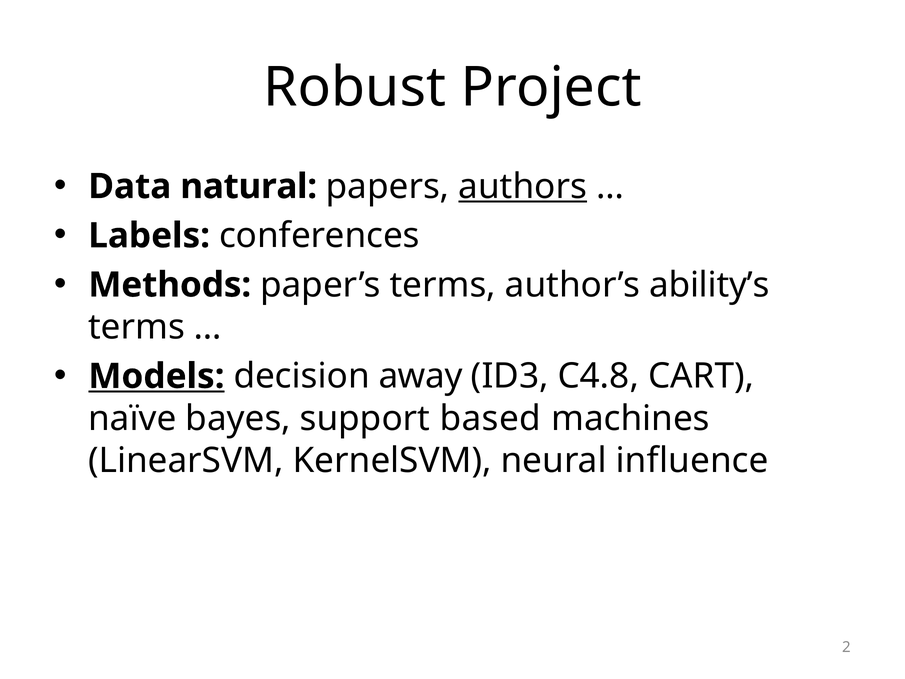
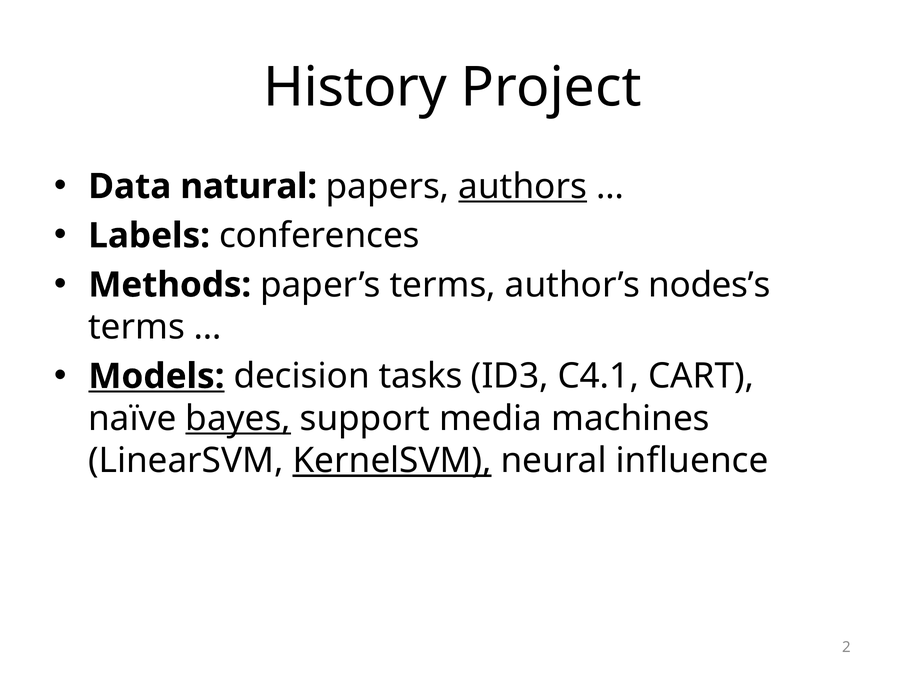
Robust: Robust -> History
ability’s: ability’s -> nodes’s
away: away -> tasks
C4.8: C4.8 -> C4.1
bayes underline: none -> present
based: based -> media
KernelSVM underline: none -> present
